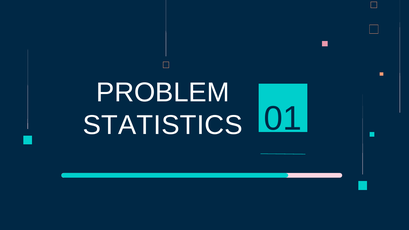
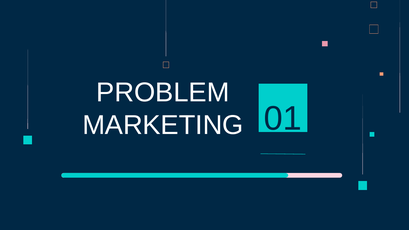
STATISTICS: STATISTICS -> MARKETING
